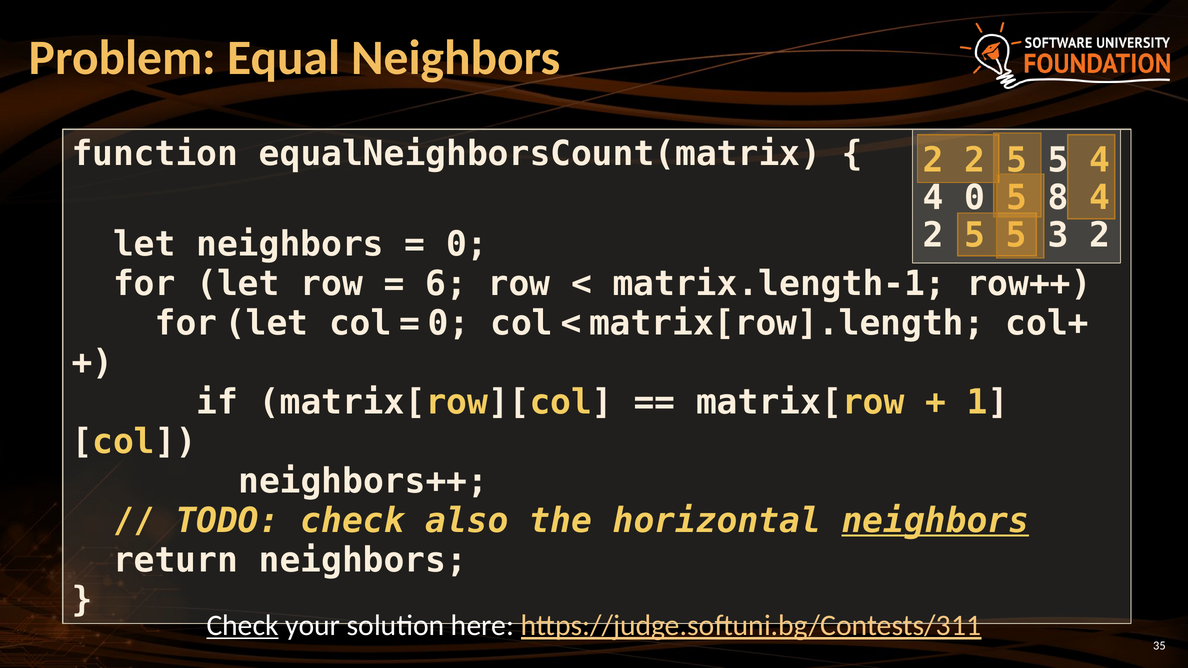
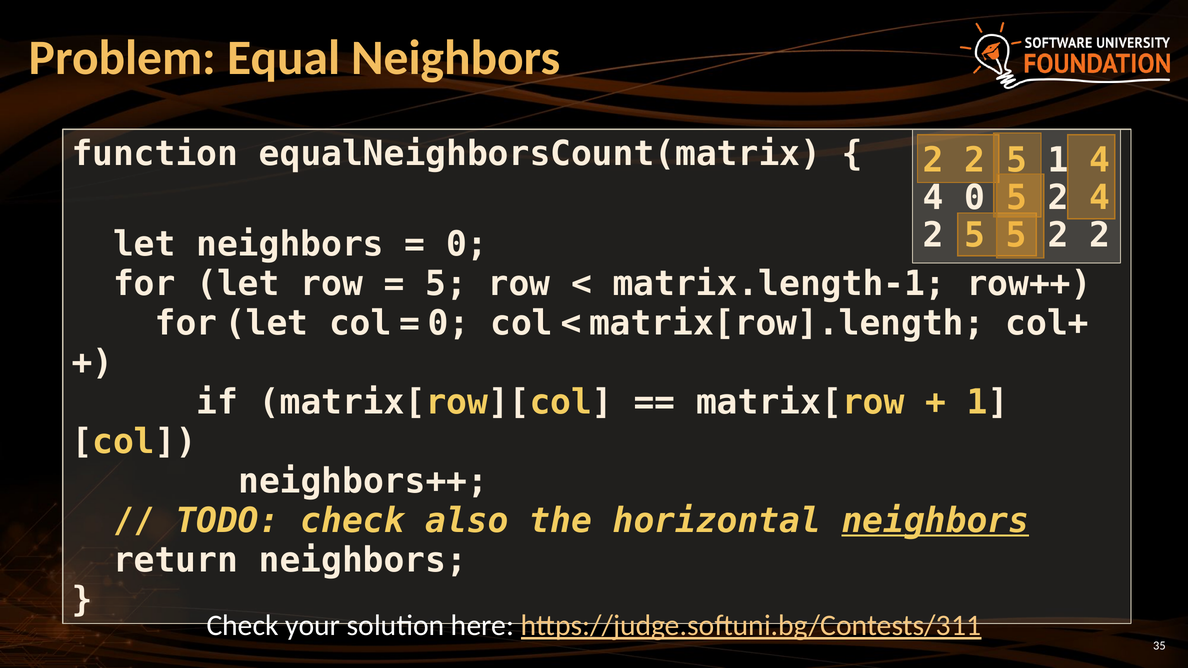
5 at (1058, 160): 5 -> 1
8 at (1058, 198): 8 -> 2
3 at (1058, 235): 3 -> 2
6 at (446, 284): 6 -> 5
Check at (243, 626) underline: present -> none
